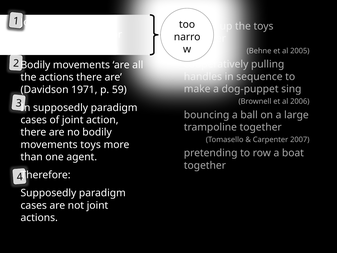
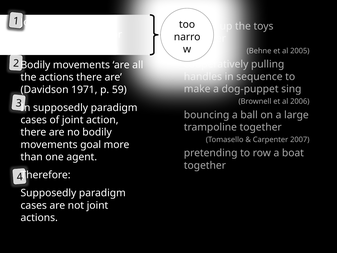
movements toys: toys -> goal
